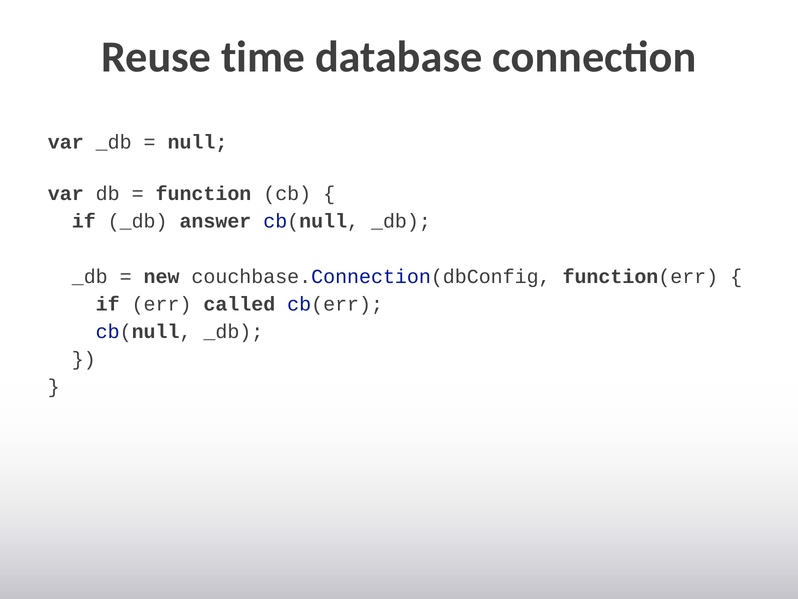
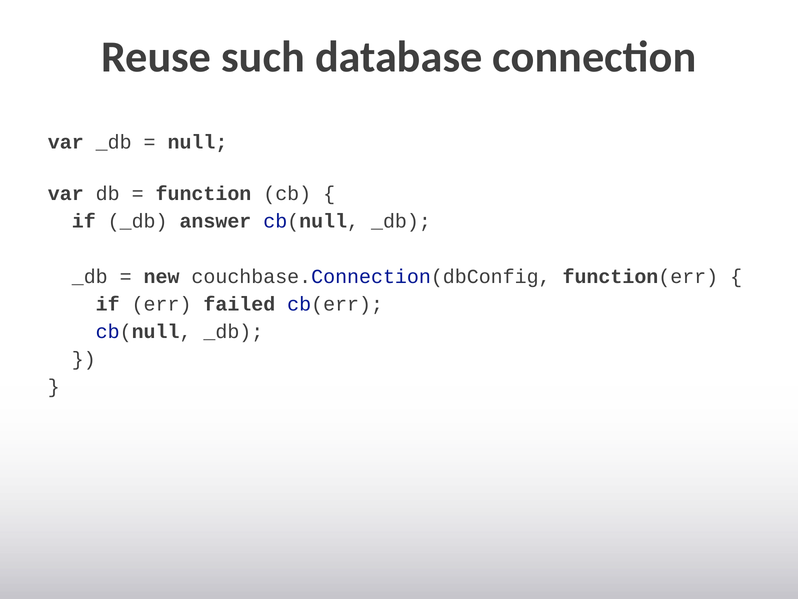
time: time -> such
called: called -> failed
